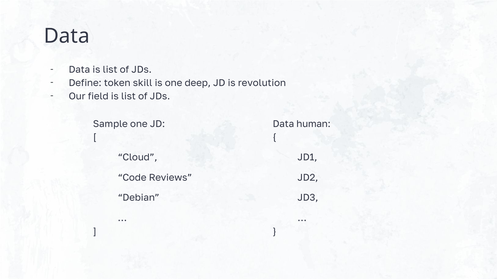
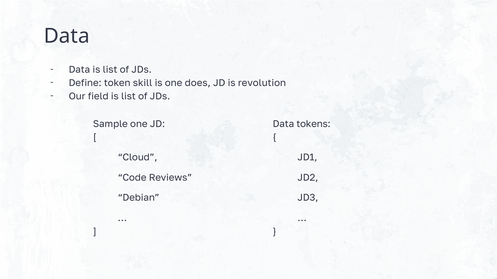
deep: deep -> does
human: human -> tokens
